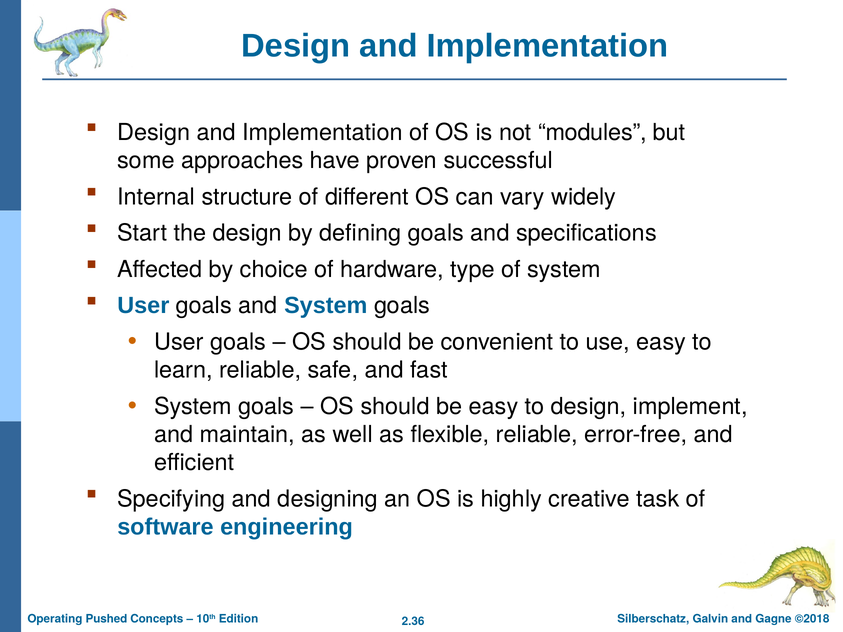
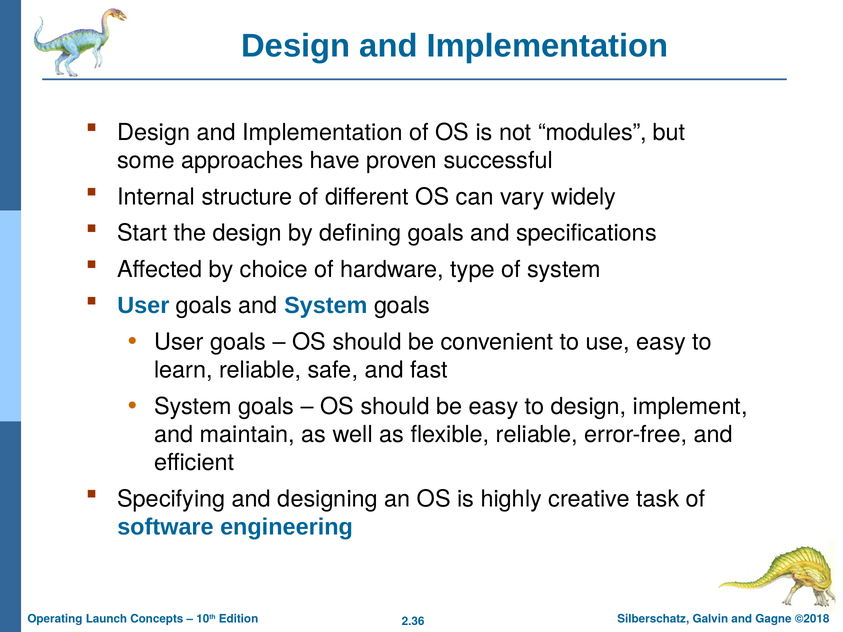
Pushed: Pushed -> Launch
